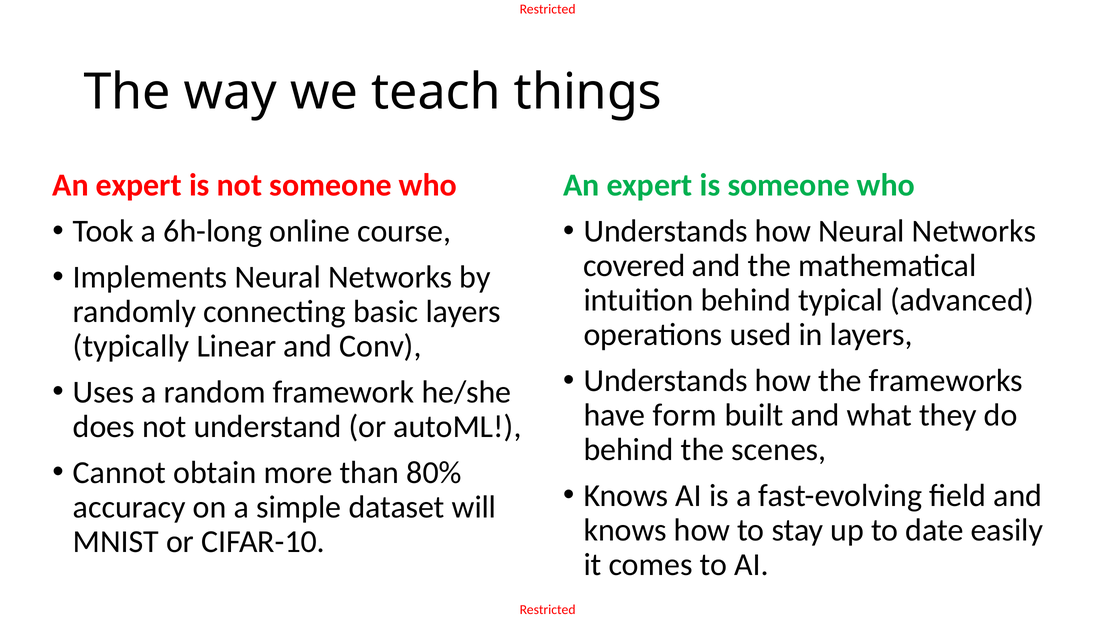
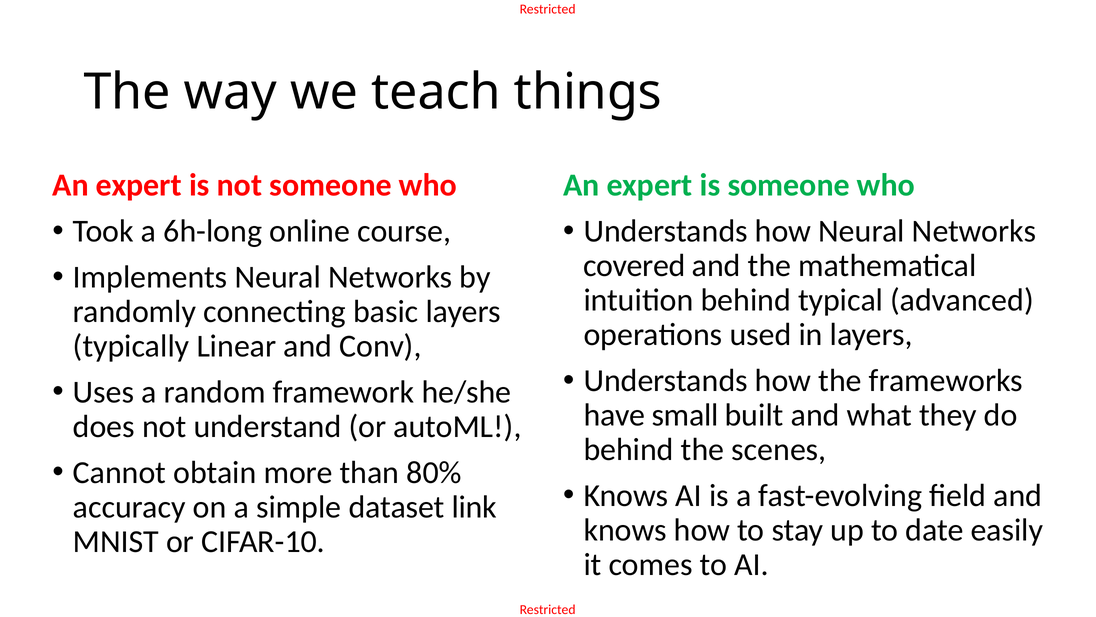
form: form -> small
will: will -> link
